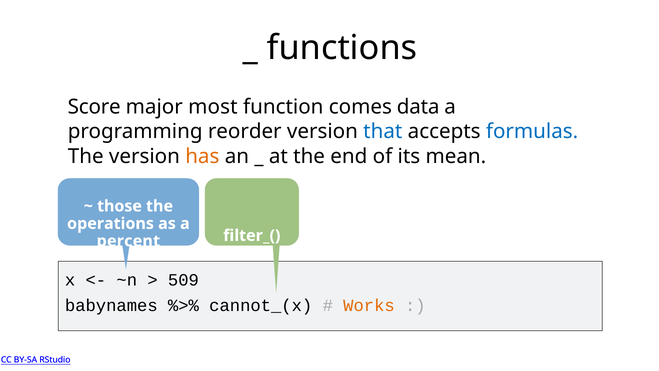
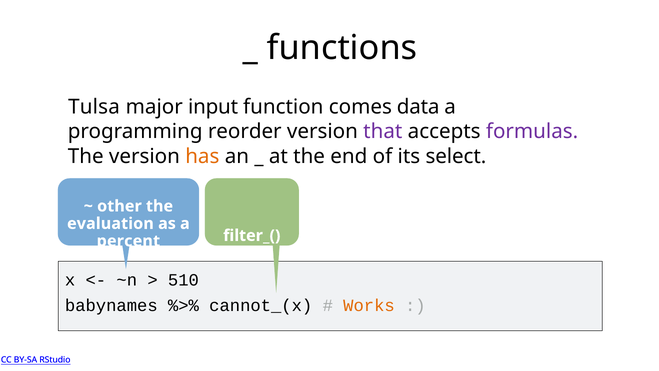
Score: Score -> Tulsa
most: most -> input
that colour: blue -> purple
formulas colour: blue -> purple
mean: mean -> select
those: those -> other
operations: operations -> evaluation
509: 509 -> 510
